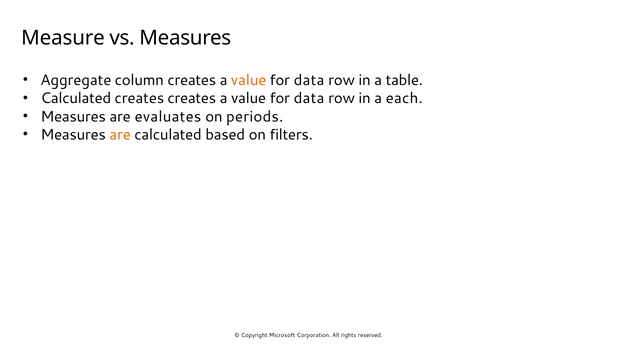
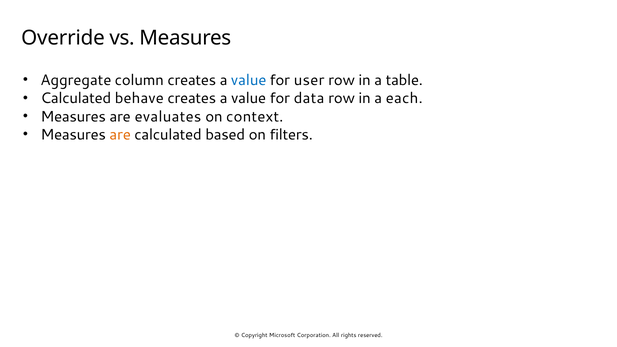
Measure: Measure -> Override
value at (249, 80) colour: orange -> blue
data at (309, 80): data -> user
Calculated creates: creates -> behave
periods: periods -> context
